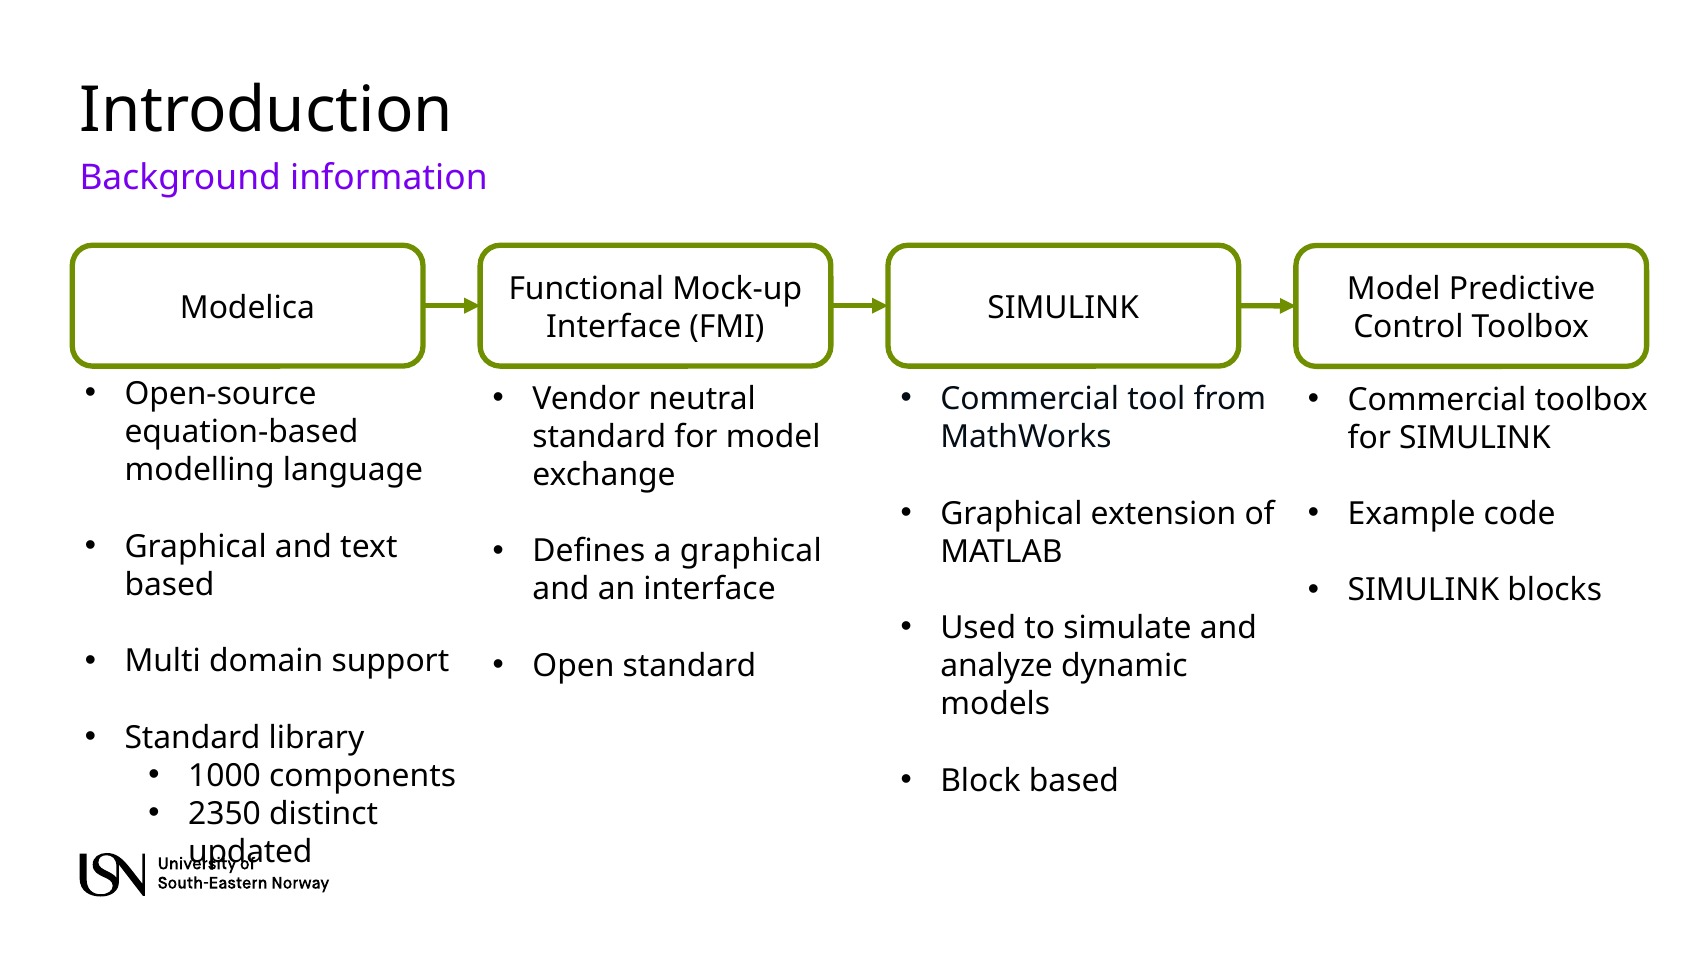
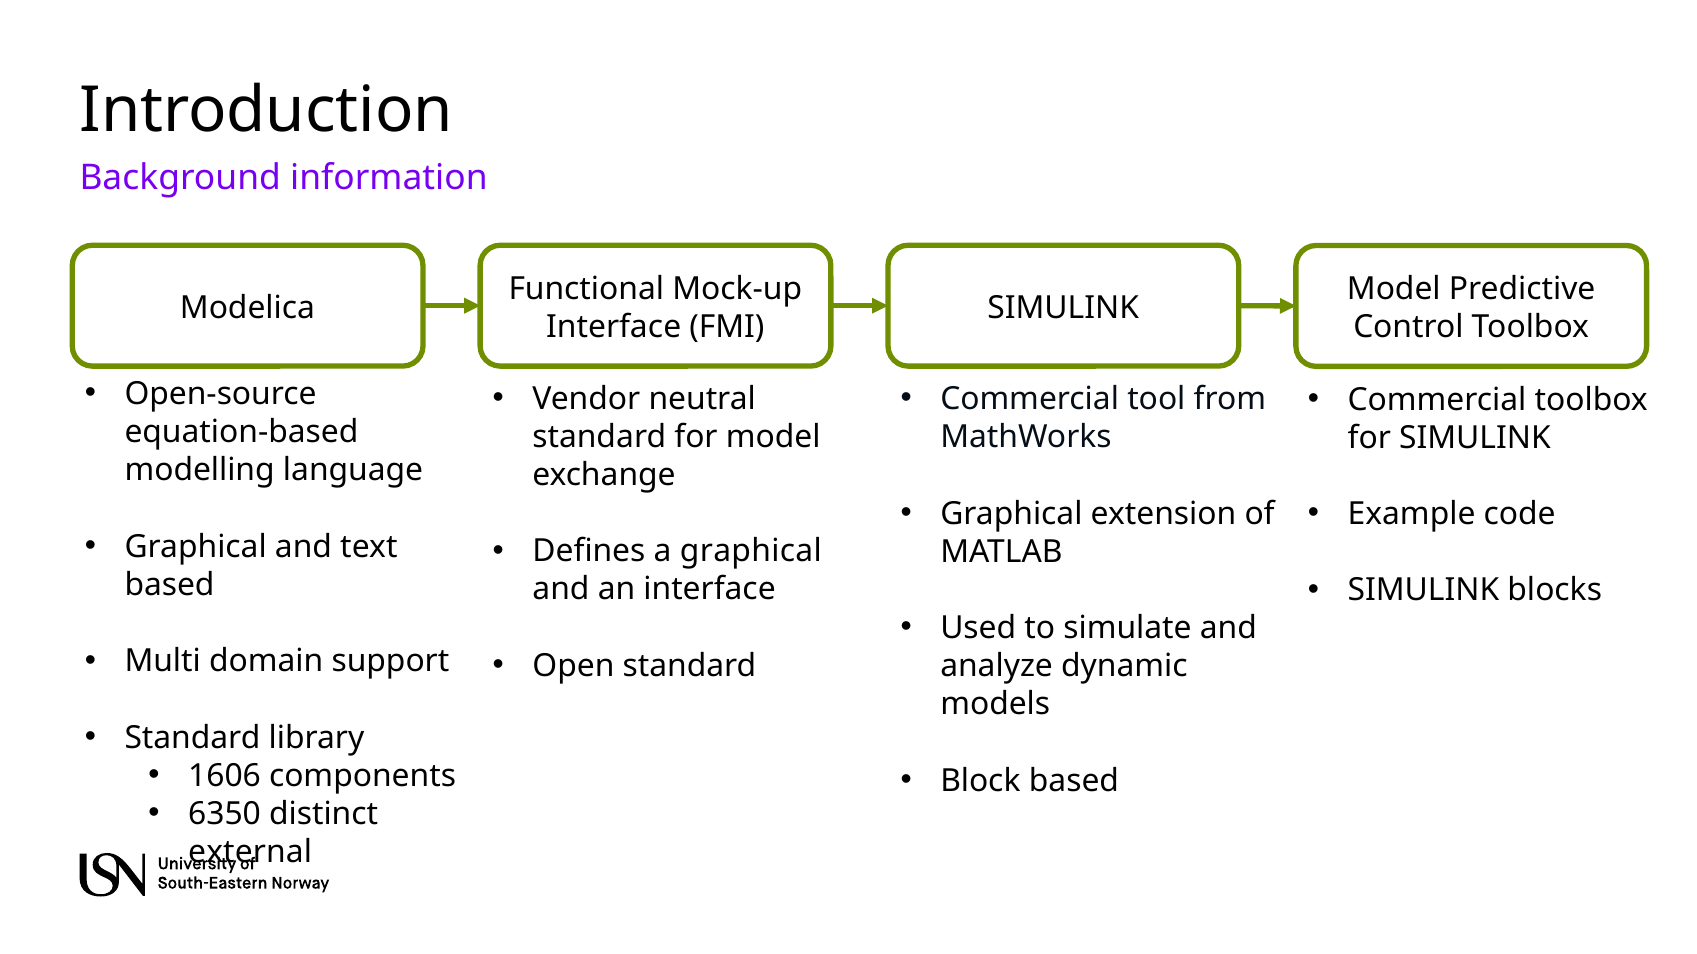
1000: 1000 -> 1606
2350: 2350 -> 6350
updated: updated -> external
